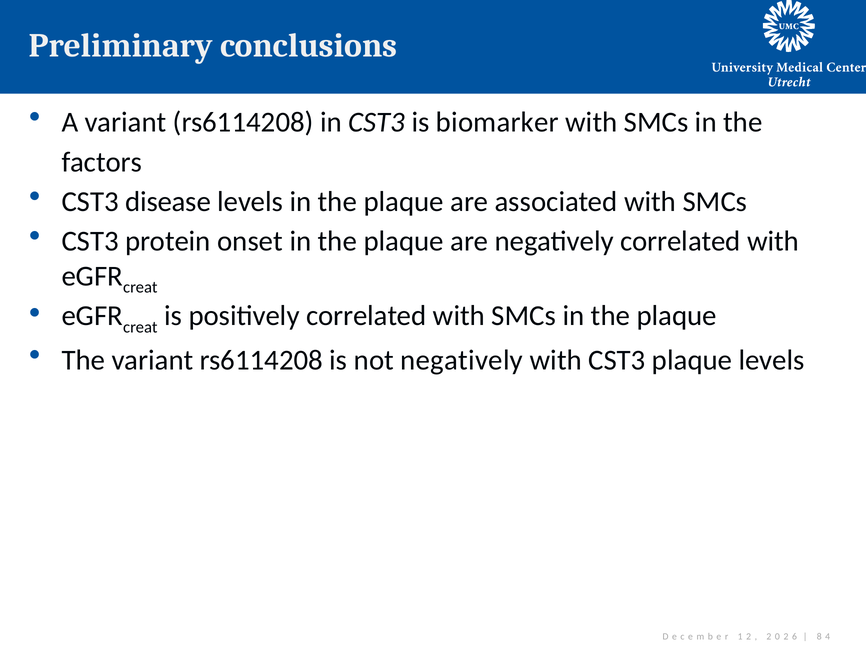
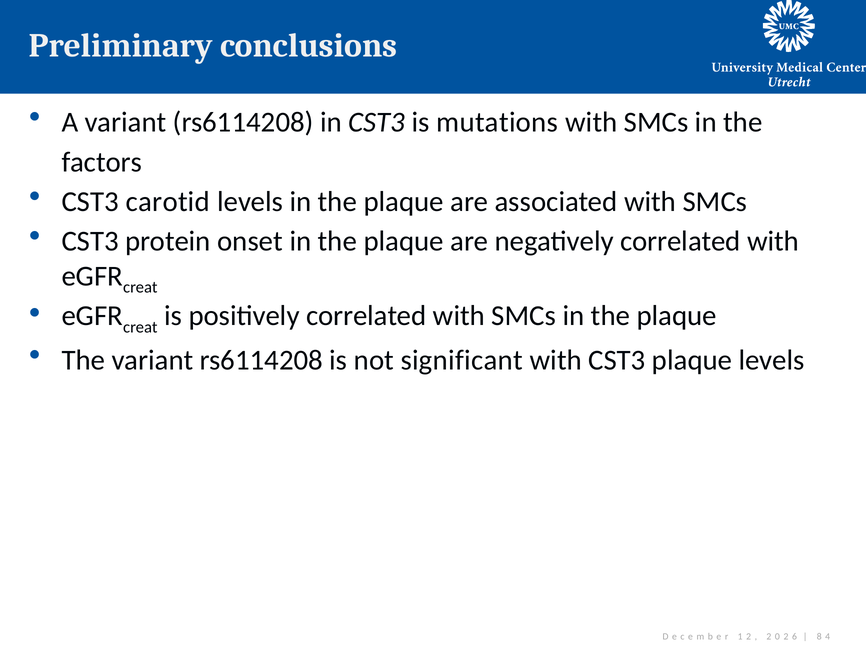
biomarker: biomarker -> mutations
disease: disease -> carotid
not negatively: negatively -> significant
